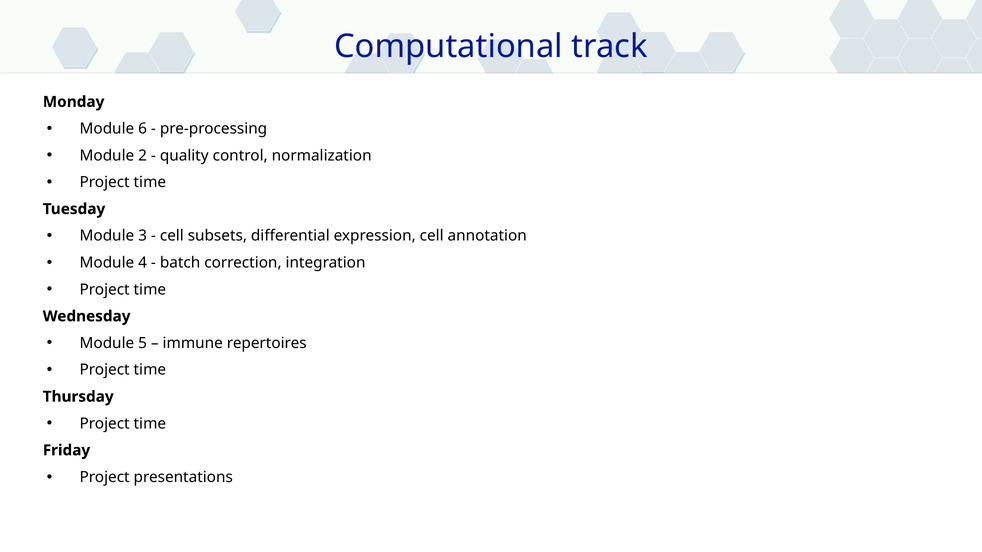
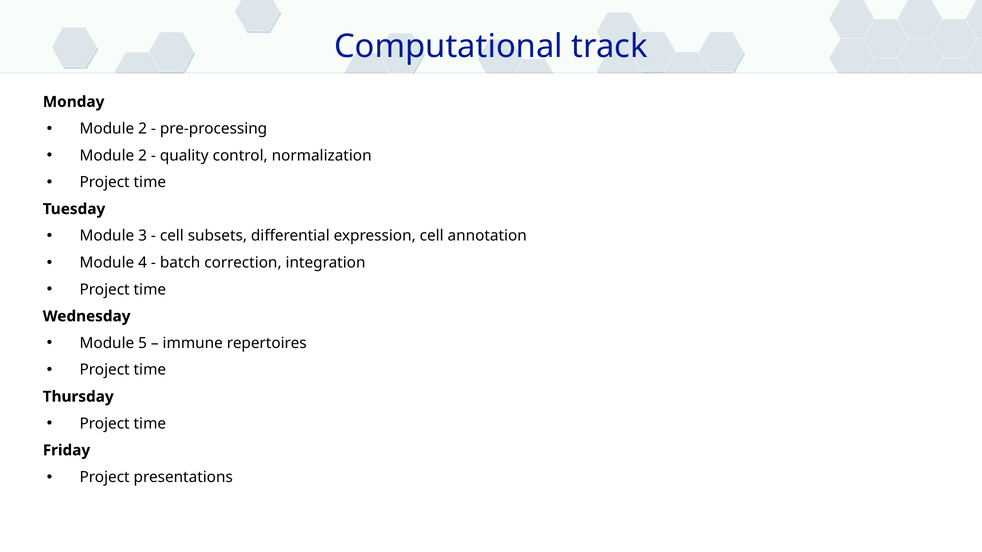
6 at (143, 129): 6 -> 2
